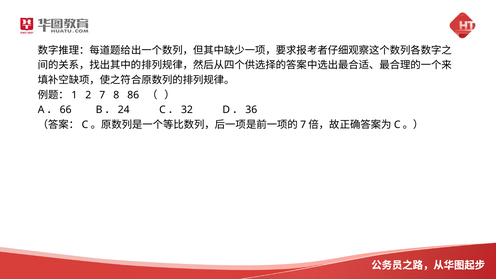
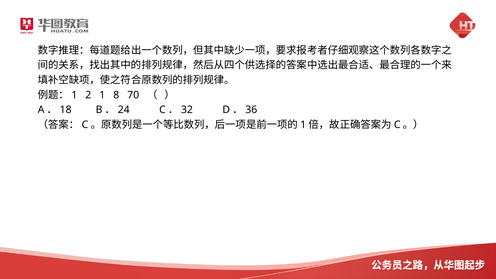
2 7: 7 -> 1
86: 86 -> 70
66: 66 -> 18
7 at (303, 125): 7 -> 1
